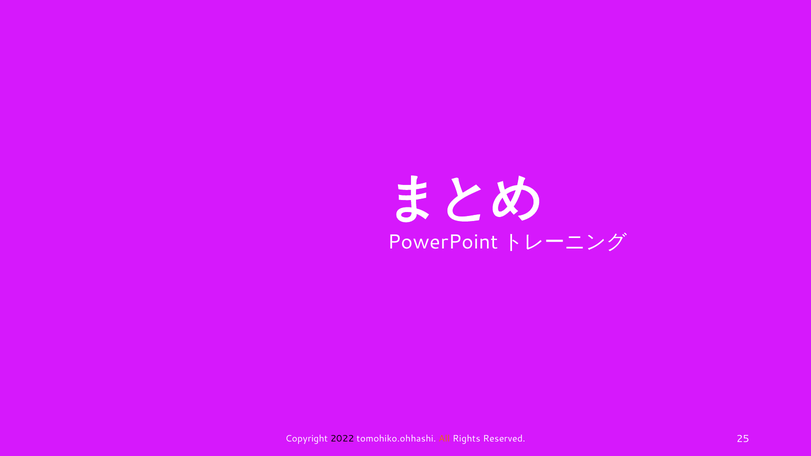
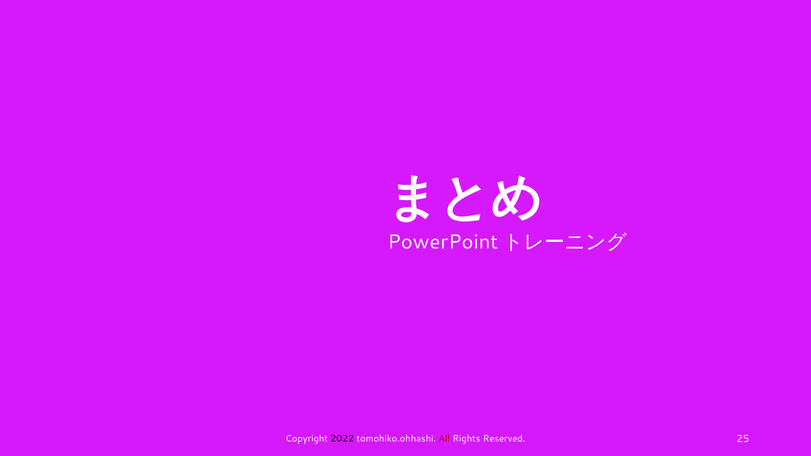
All colour: orange -> red
